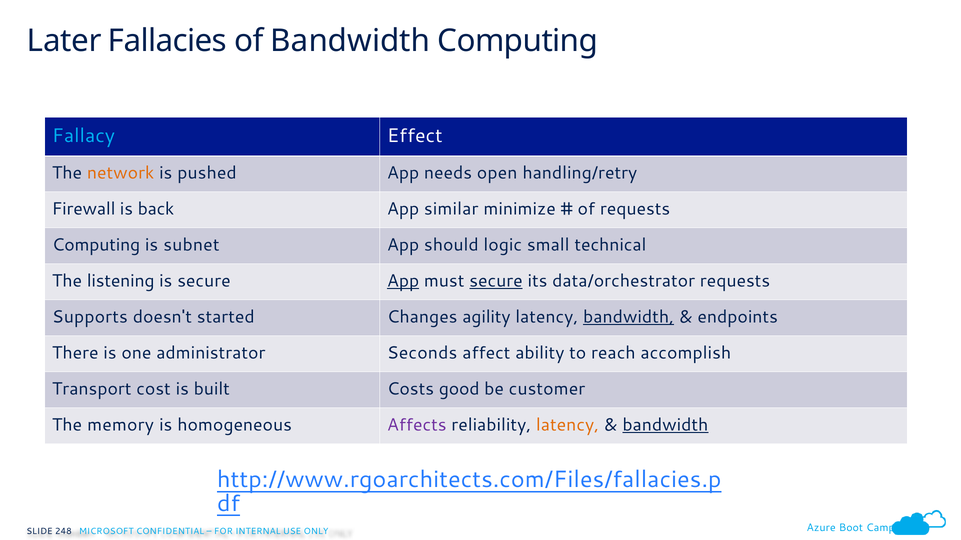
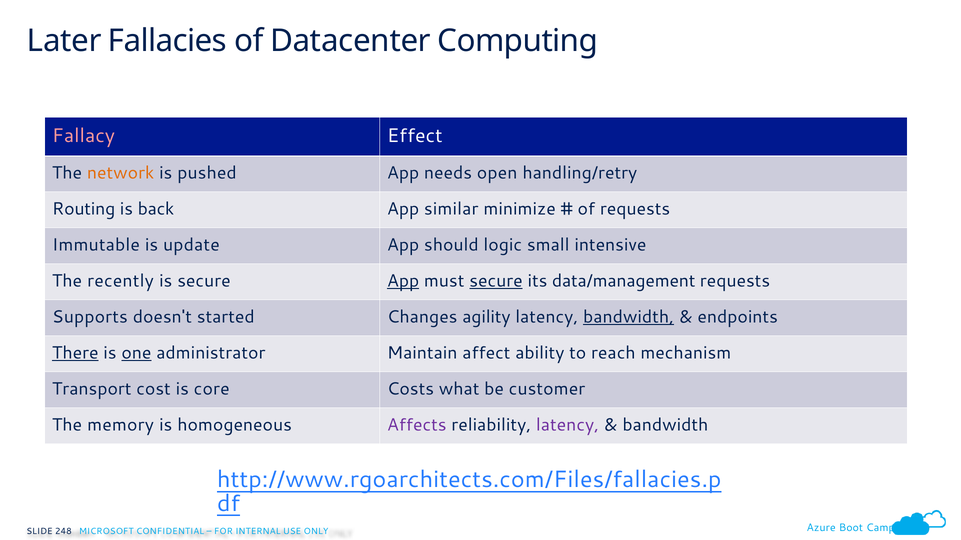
of Bandwidth: Bandwidth -> Datacenter
Fallacy colour: light blue -> pink
Firewall: Firewall -> Routing
Computing at (96, 245): Computing -> Immutable
subnet: subnet -> update
technical: technical -> intensive
listening: listening -> recently
data/orchestrator: data/orchestrator -> data/management
There underline: none -> present
one underline: none -> present
Seconds: Seconds -> Maintain
accomplish: accomplish -> mechanism
built: built -> core
good: good -> what
latency at (568, 425) colour: orange -> purple
bandwidth at (665, 425) underline: present -> none
